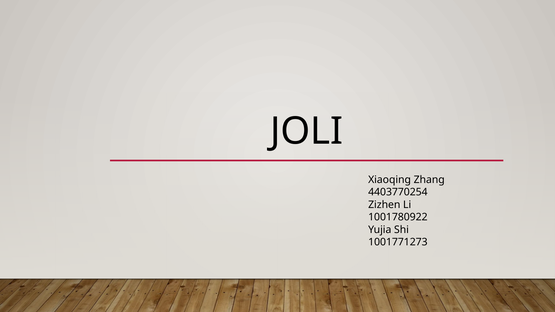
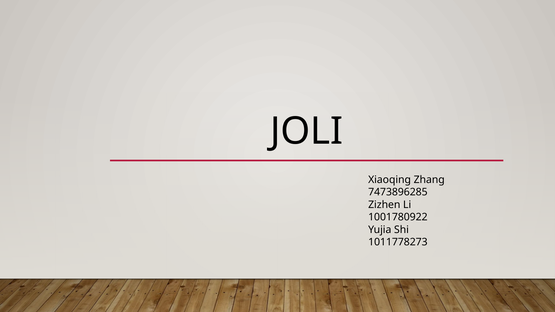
4403770254: 4403770254 -> 7473896285
1001771273: 1001771273 -> 1011778273
